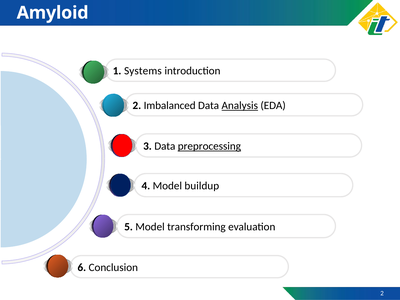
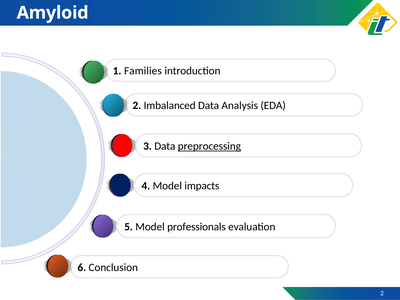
Systems: Systems -> Families
Analysis underline: present -> none
buildup: buildup -> impacts
transforming: transforming -> professionals
